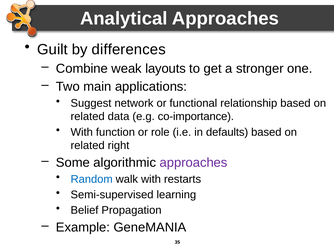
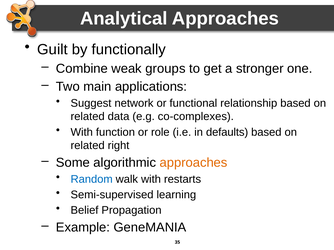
differences: differences -> functionally
layouts: layouts -> groups
co-importance: co-importance -> co-complexes
approaches at (194, 163) colour: purple -> orange
